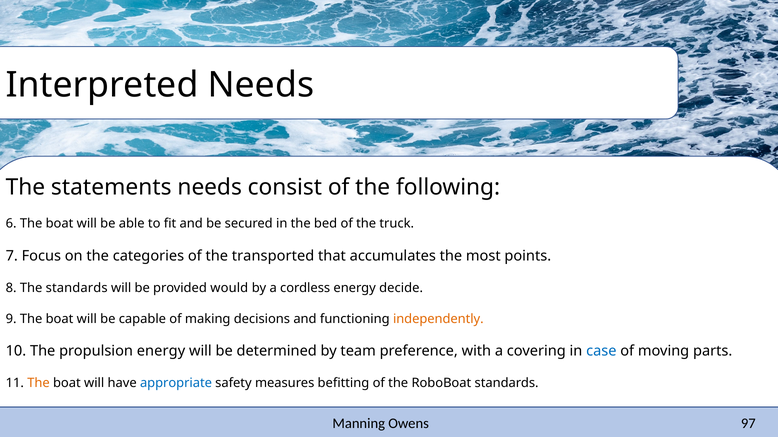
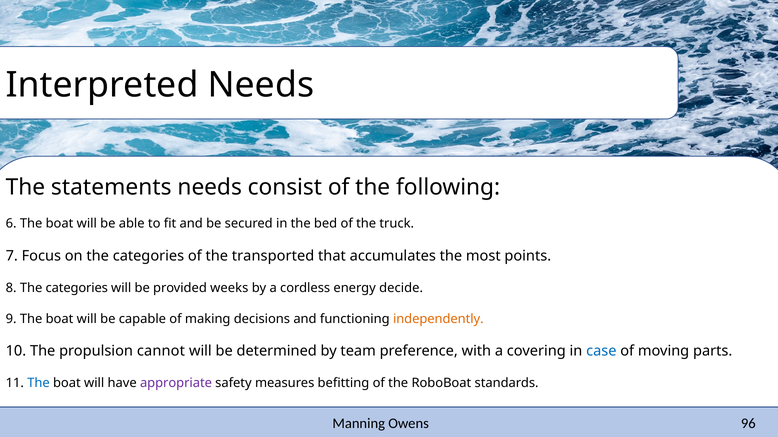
8 The standards: standards -> categories
would: would -> weeks
propulsion energy: energy -> cannot
The at (39, 383) colour: orange -> blue
appropriate colour: blue -> purple
97: 97 -> 96
